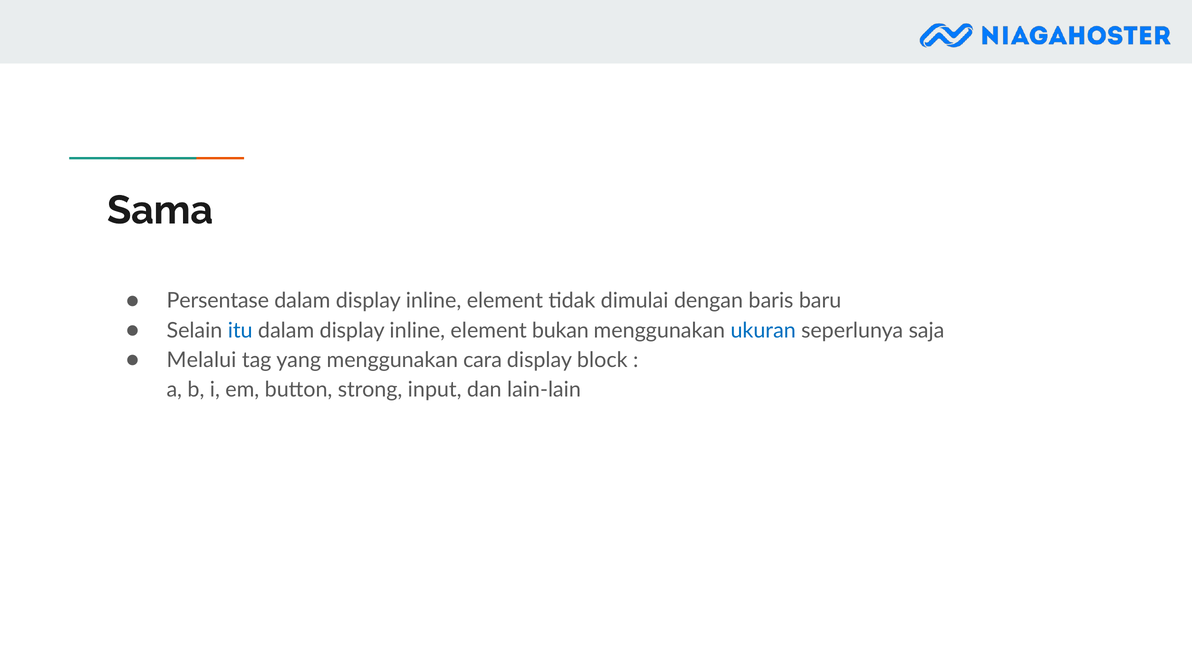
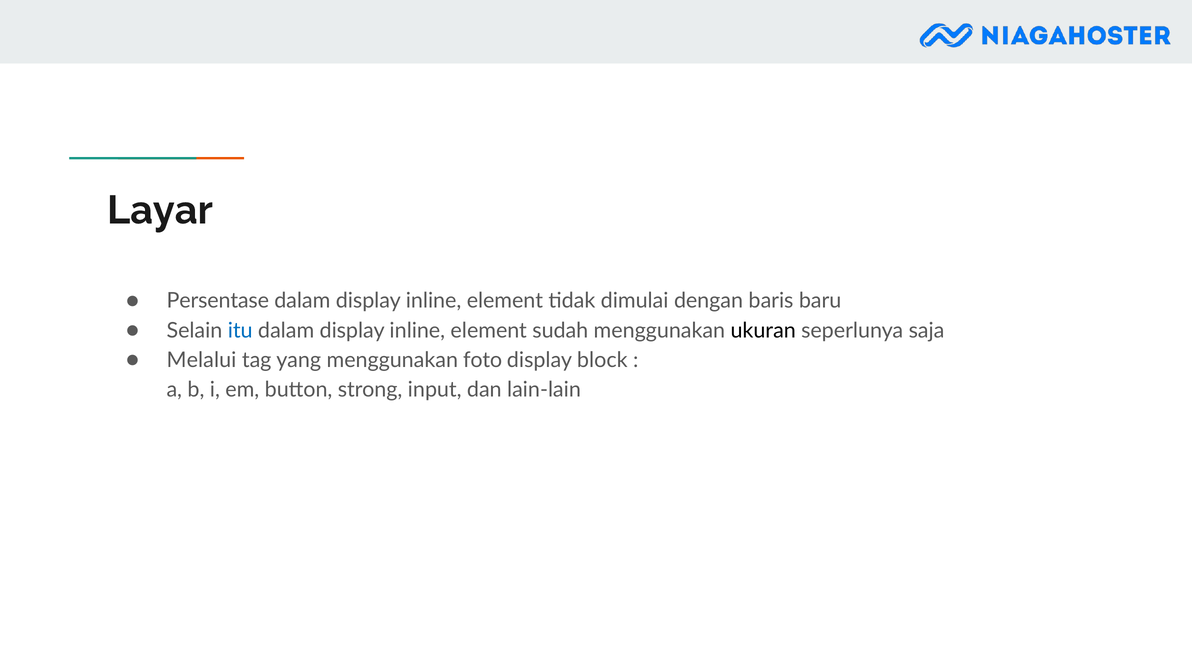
Sama: Sama -> Layar
bukan: bukan -> sudah
ukuran colour: blue -> black
cara: cara -> foto
